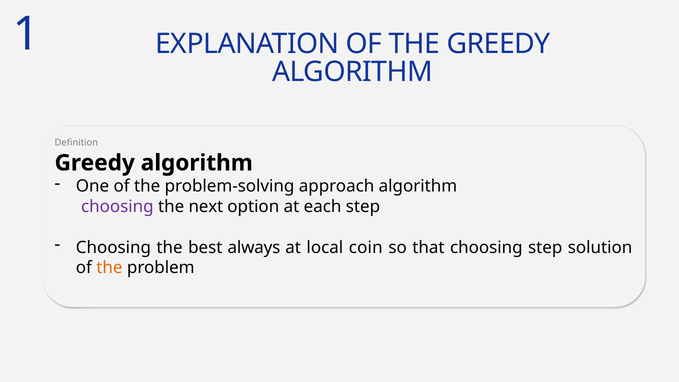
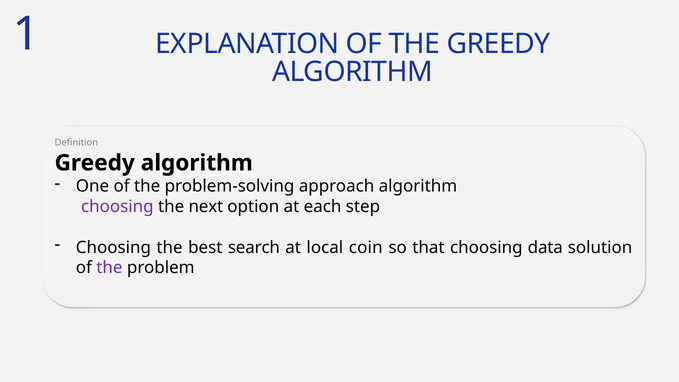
always: always -> search
choosing step: step -> data
the at (109, 268) colour: orange -> purple
